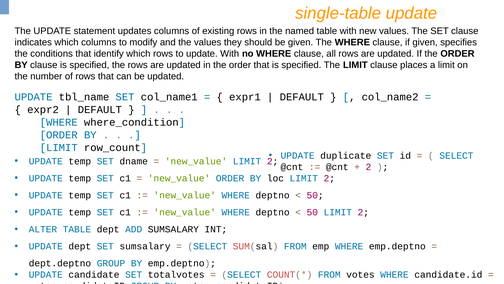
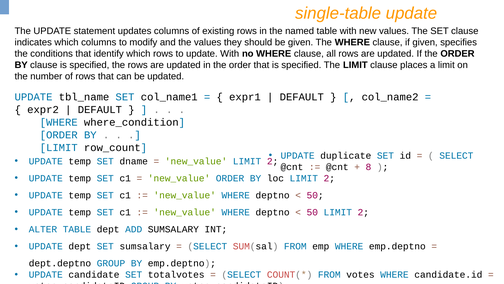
2 at (368, 167): 2 -> 8
